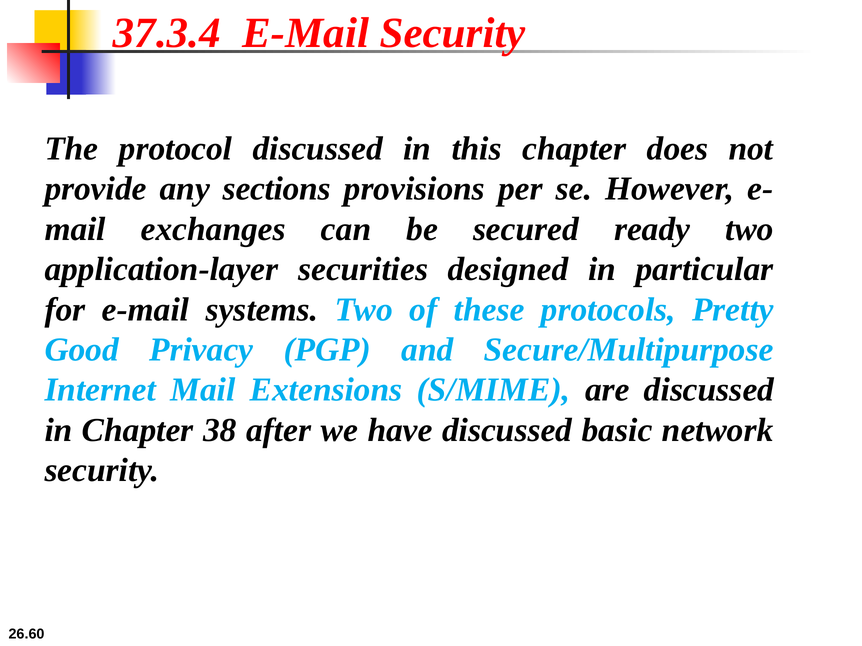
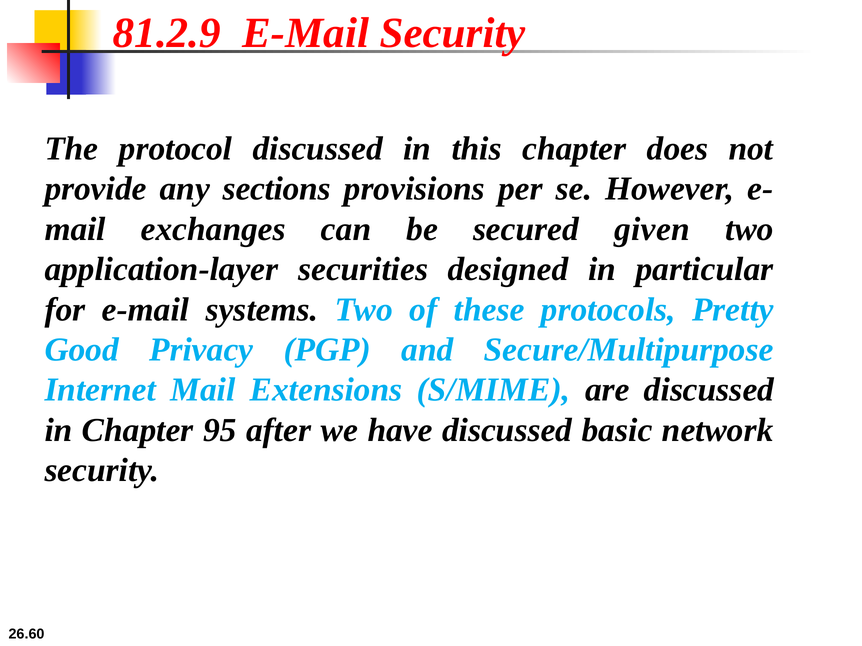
37.3.4: 37.3.4 -> 81.2.9
ready: ready -> given
38: 38 -> 95
